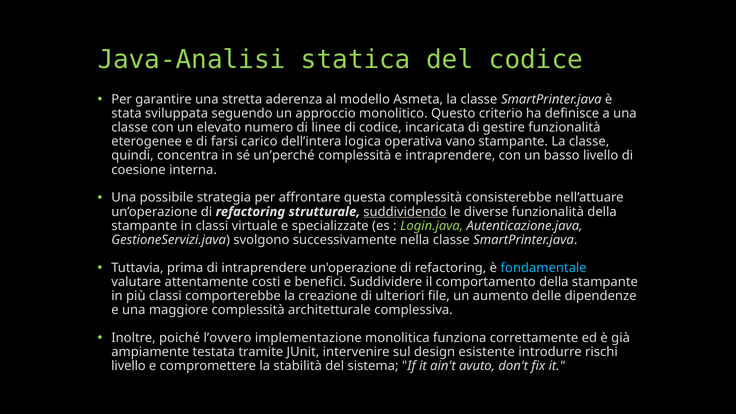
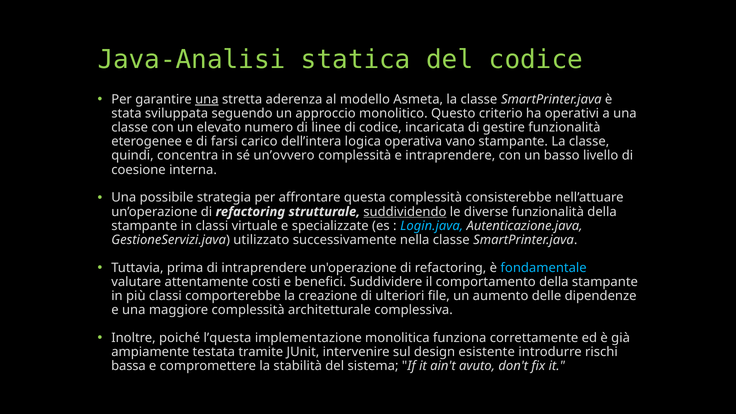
una at (207, 99) underline: none -> present
definisce: definisce -> operativi
un’perché: un’perché -> un’ovvero
Login.java colour: light green -> light blue
svolgono: svolgono -> utilizzato
l’ovvero: l’ovvero -> l’questa
livello at (128, 366): livello -> bassa
